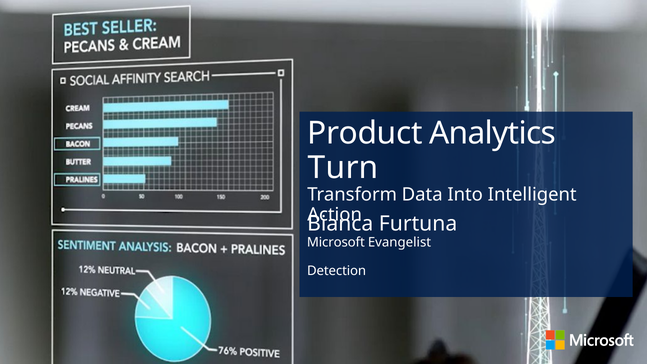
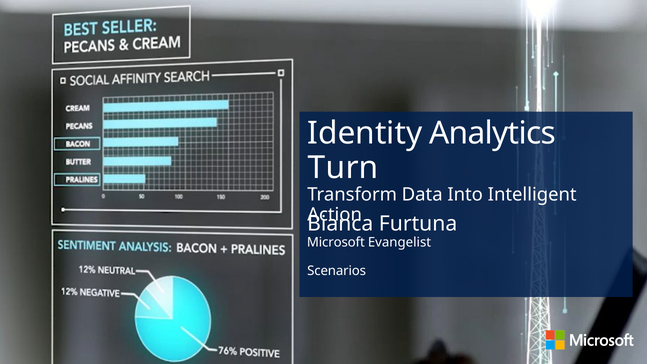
Product: Product -> Identity
Detection: Detection -> Scenarios
